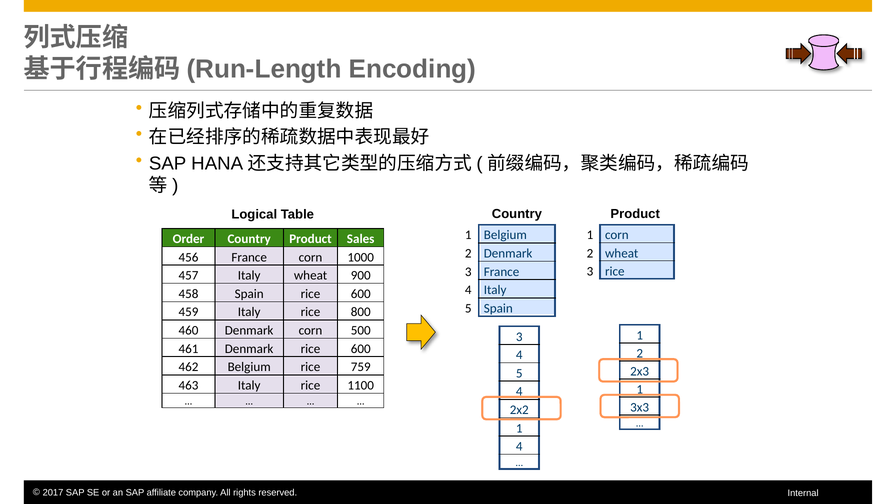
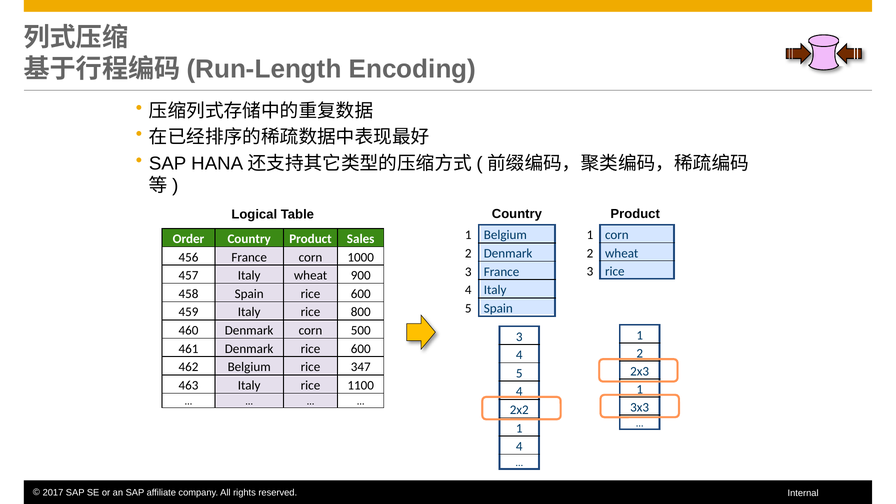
759: 759 -> 347
